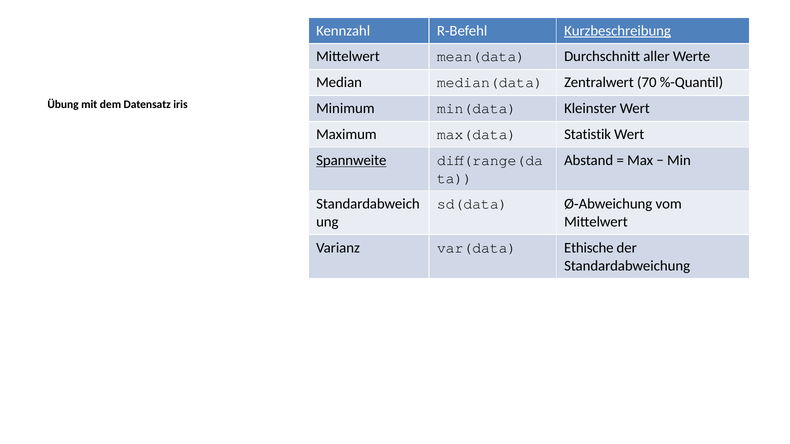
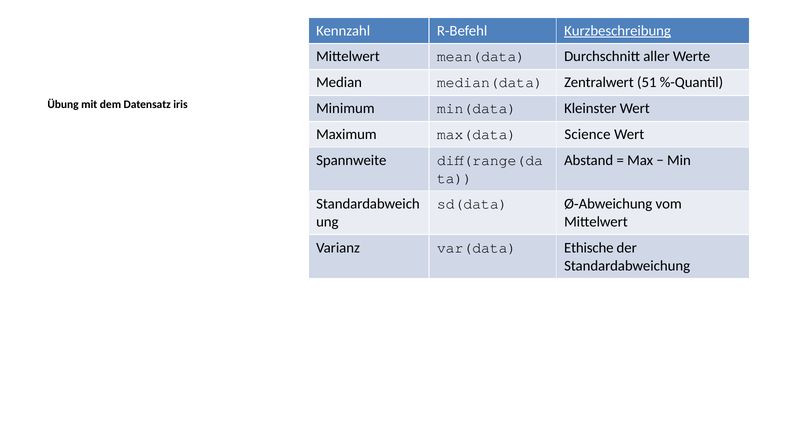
70: 70 -> 51
Statistik: Statistik -> Science
Spannweite underline: present -> none
